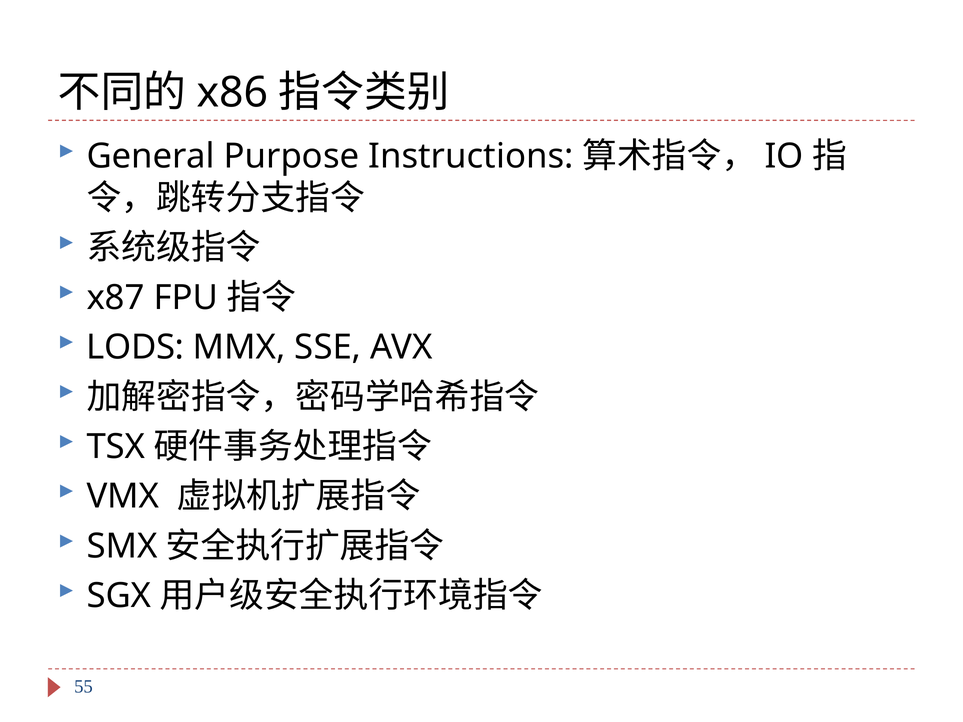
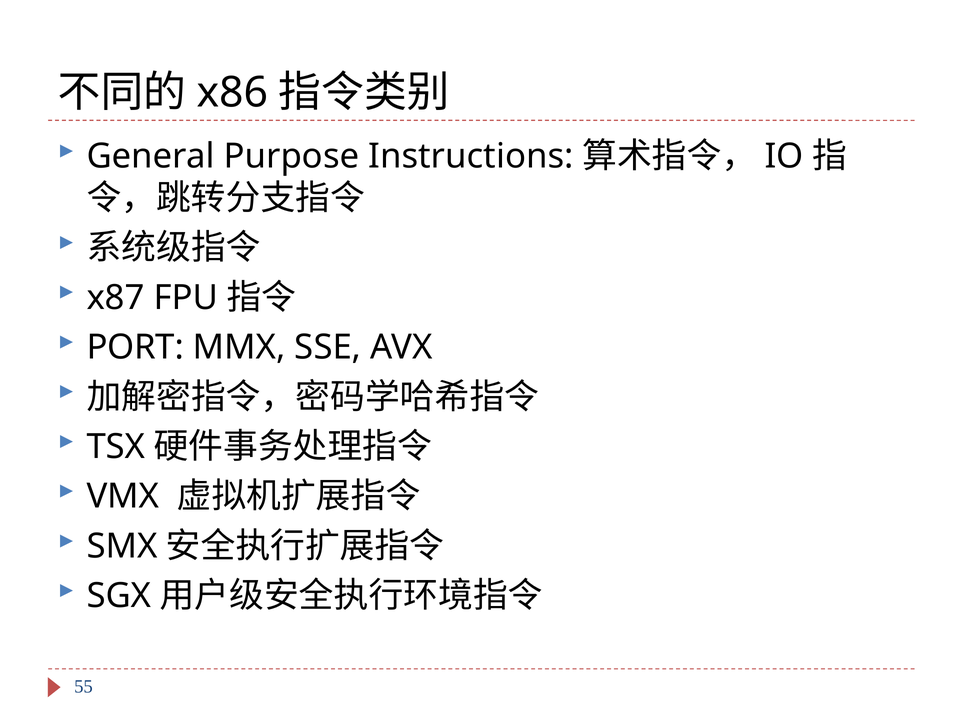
LODS: LODS -> PORT
